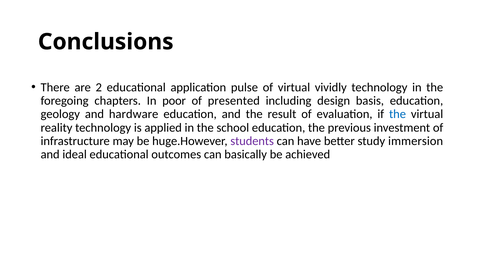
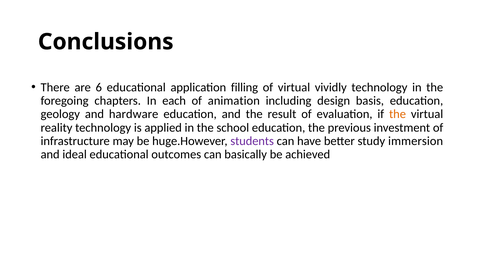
2: 2 -> 6
pulse: pulse -> filling
poor: poor -> each
presented: presented -> animation
the at (398, 114) colour: blue -> orange
